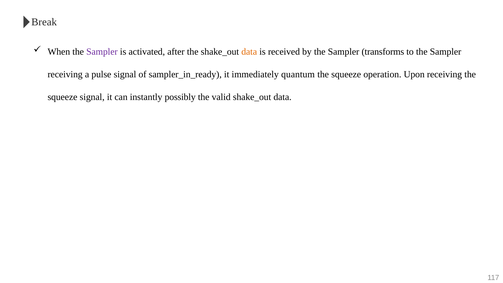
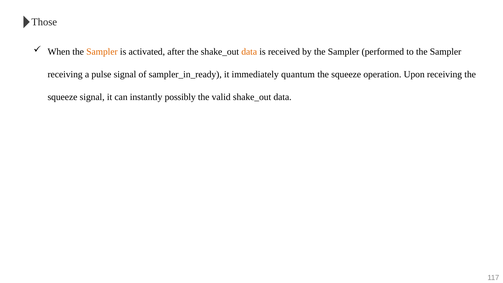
Break: Break -> Those
Sampler at (102, 52) colour: purple -> orange
transforms: transforms -> performed
